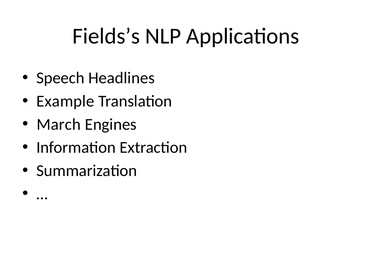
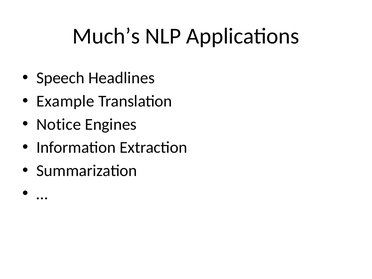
Fields’s: Fields’s -> Much’s
March: March -> Notice
